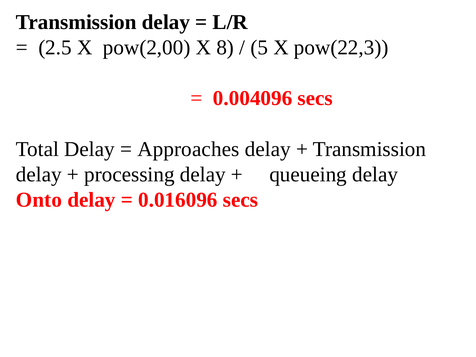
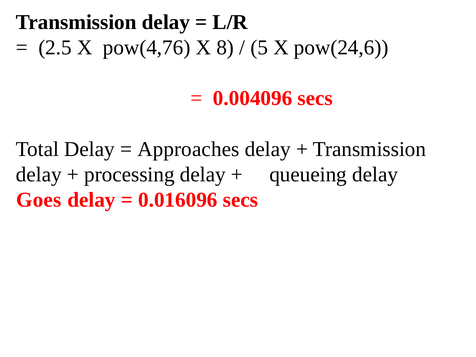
pow(2,00: pow(2,00 -> pow(4,76
pow(22,3: pow(22,3 -> pow(24,6
Onto: Onto -> Goes
